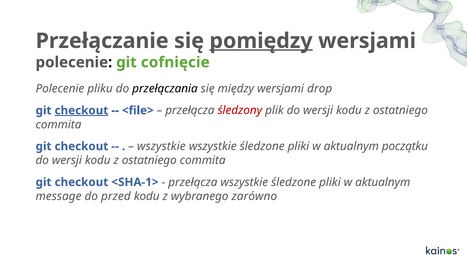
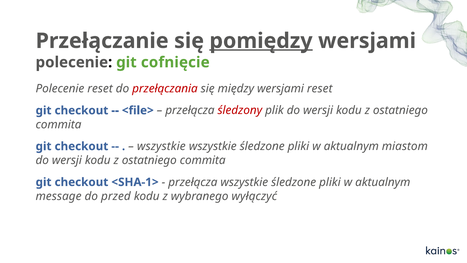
Polecenie pliku: pliku -> reset
przełączania colour: black -> red
wersjami drop: drop -> reset
checkout at (81, 110) underline: present -> none
początku: początku -> miastom
zarówno: zarówno -> wyłączyć
